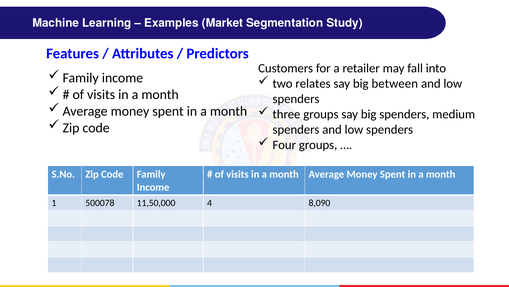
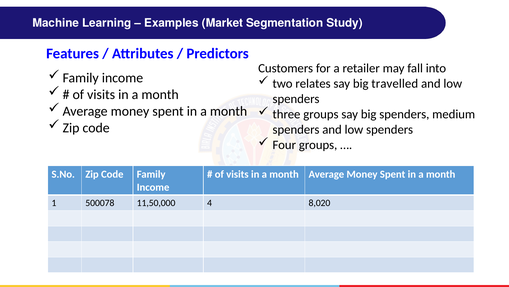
between: between -> travelled
8,090: 8,090 -> 8,020
